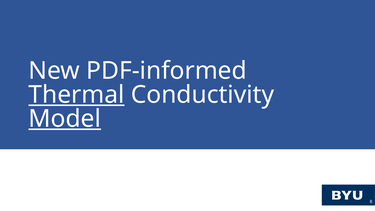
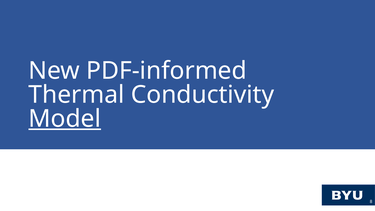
Thermal underline: present -> none
